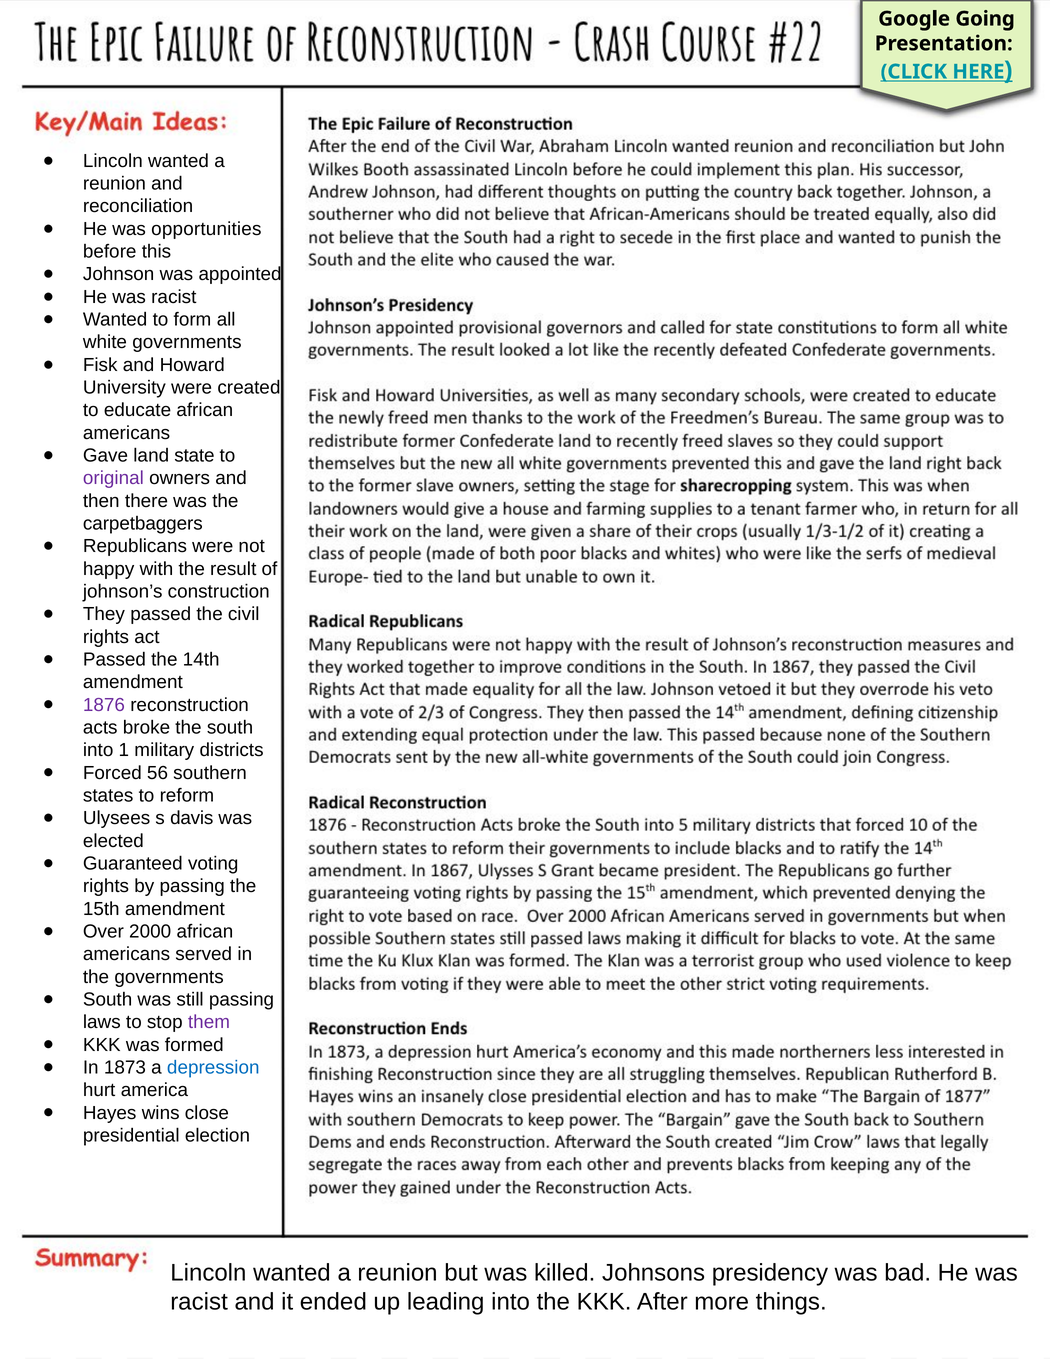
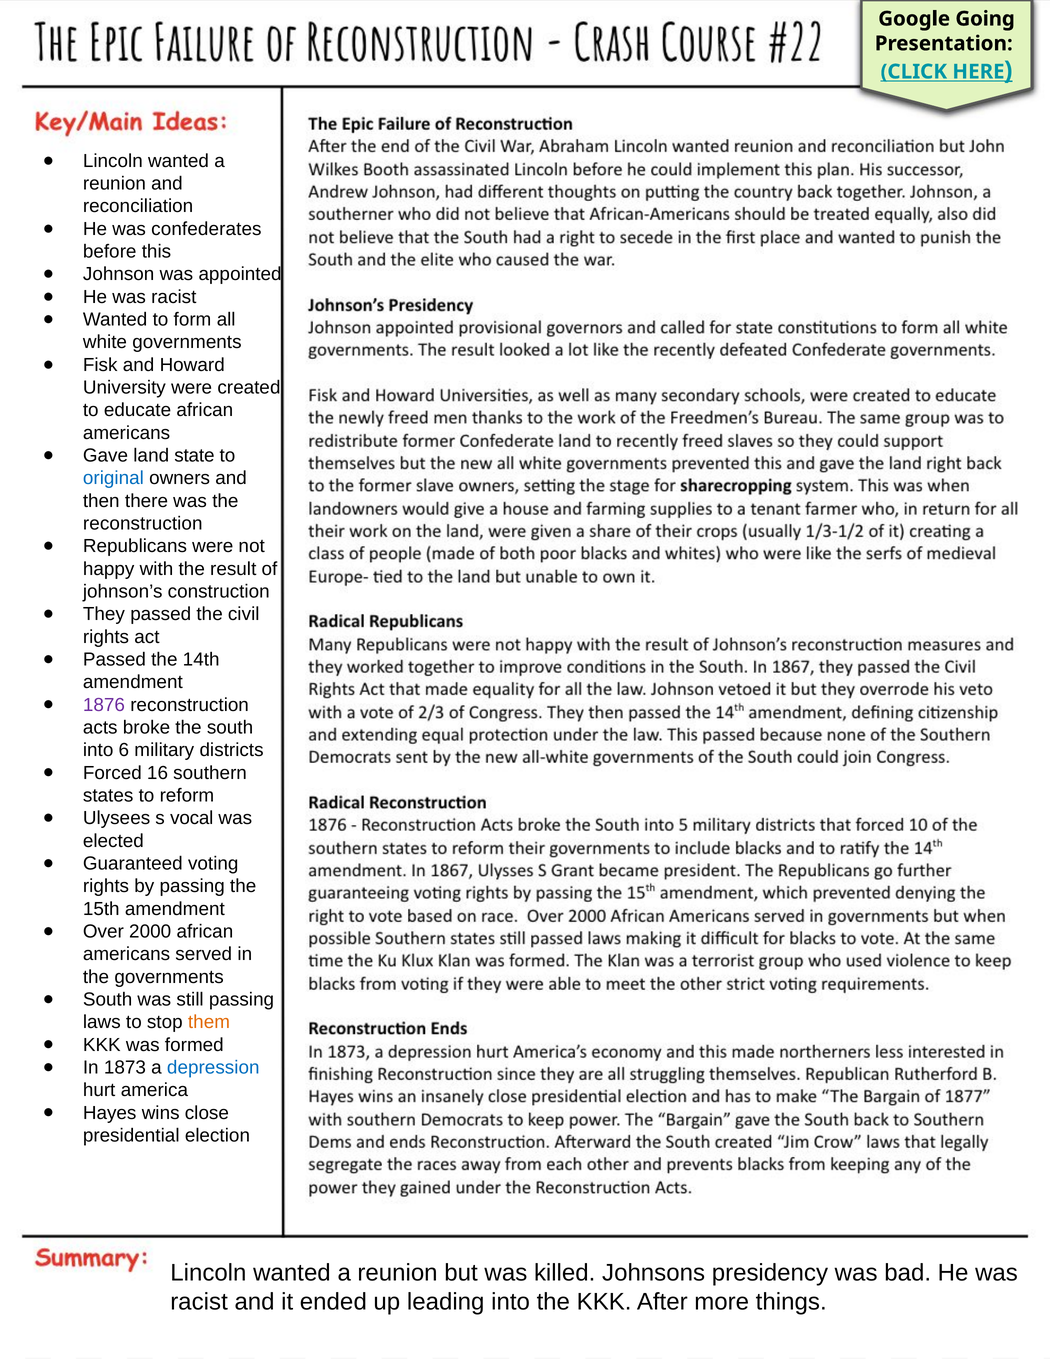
opportunities: opportunities -> confederates
original colour: purple -> blue
carpetbaggers at (143, 523): carpetbaggers -> reconstruction
1: 1 -> 6
56: 56 -> 16
davis: davis -> vocal
them colour: purple -> orange
